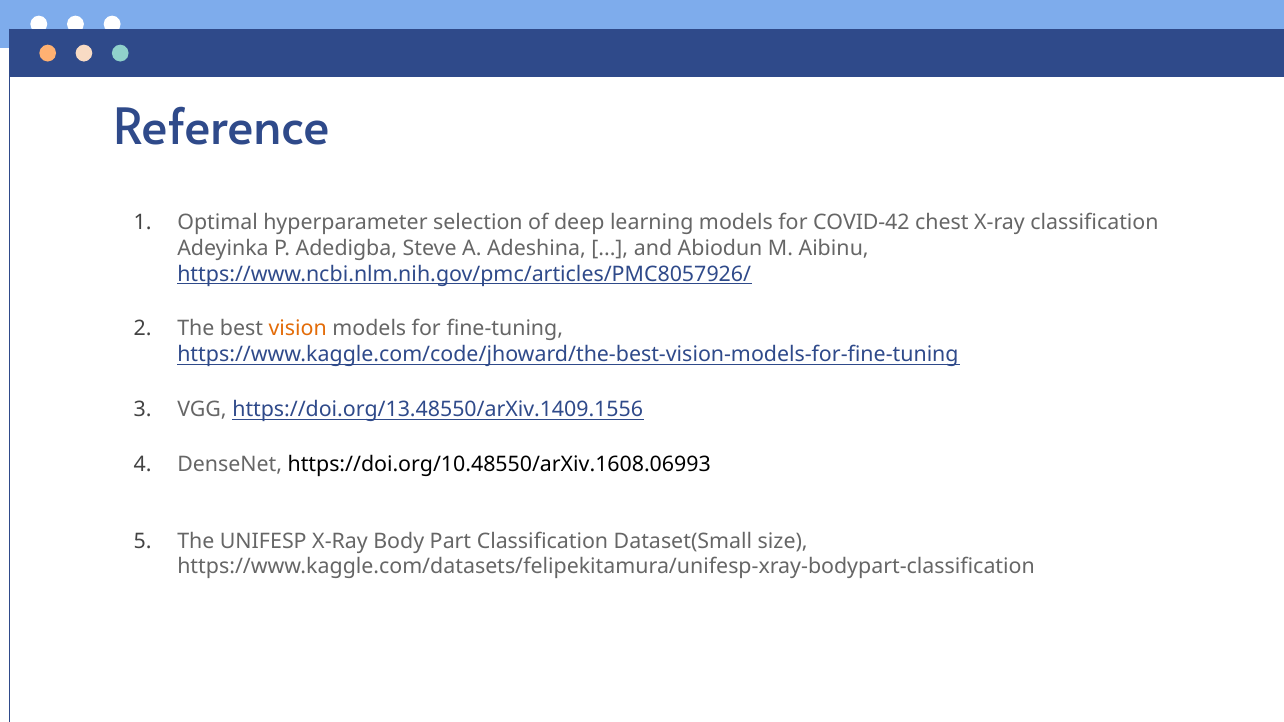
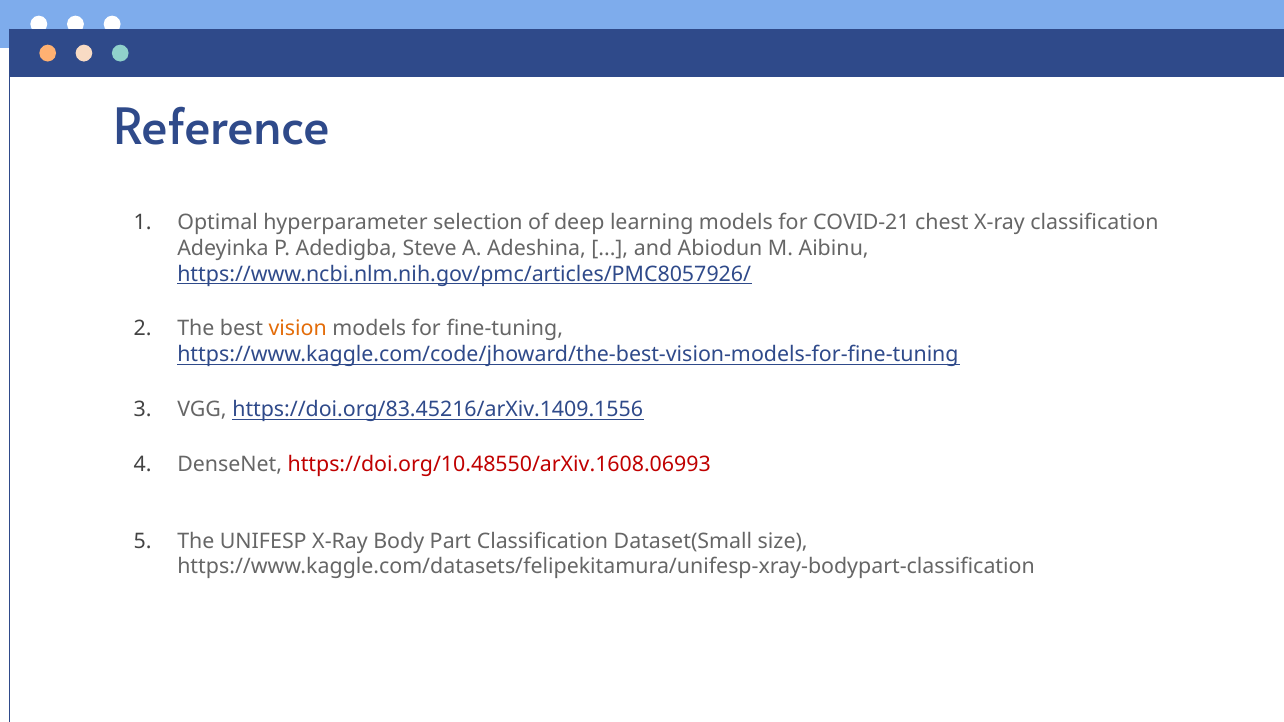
COVID-42: COVID-42 -> COVID-21
https://doi.org/13.48550/arXiv.1409.1556: https://doi.org/13.48550/arXiv.1409.1556 -> https://doi.org/83.45216/arXiv.1409.1556
https://doi.org/10.48550/arXiv.1608.06993 colour: black -> red
